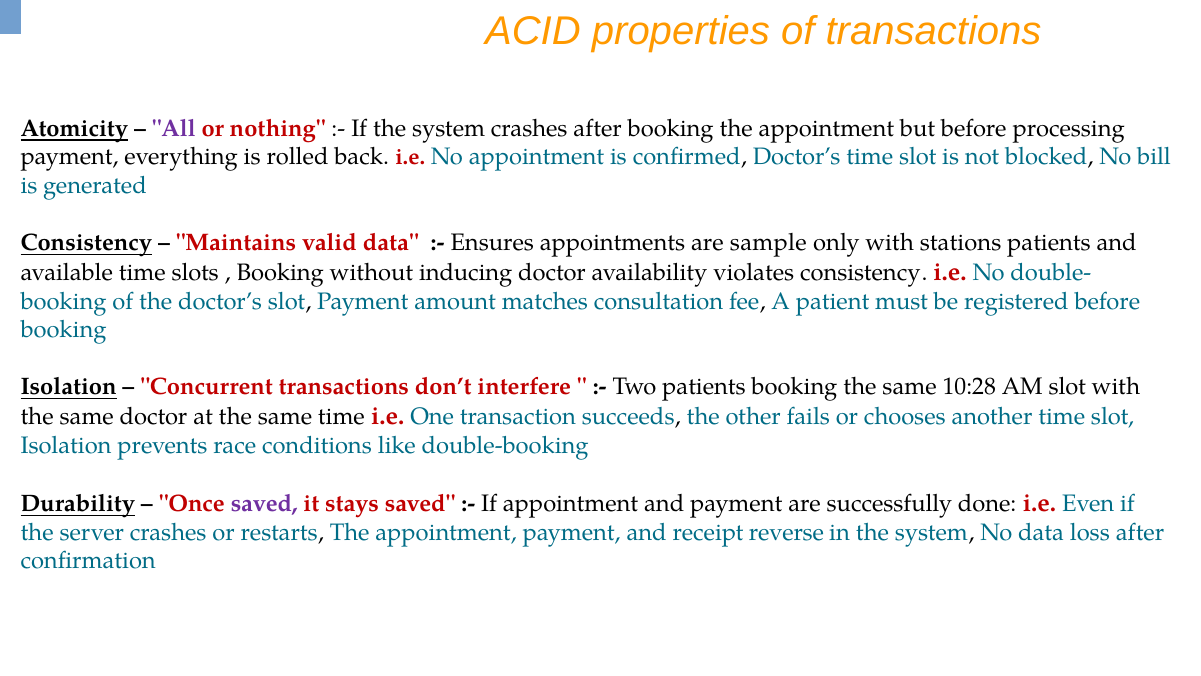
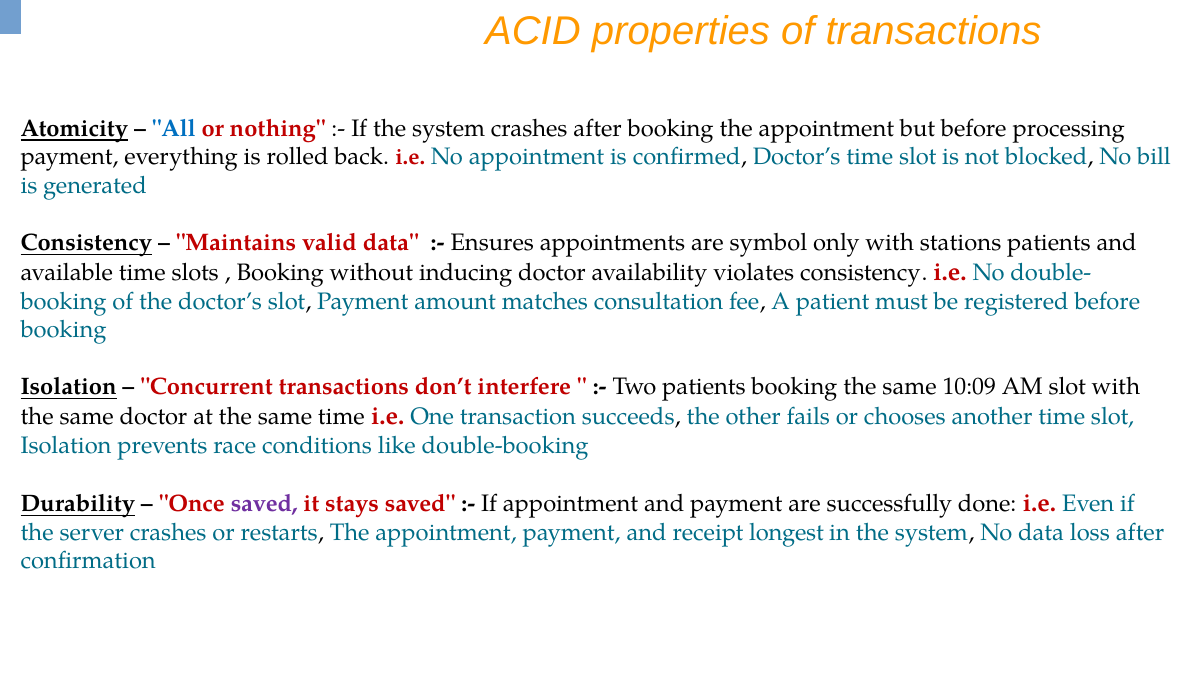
All colour: purple -> blue
sample: sample -> symbol
10:28: 10:28 -> 10:09
reverse: reverse -> longest
